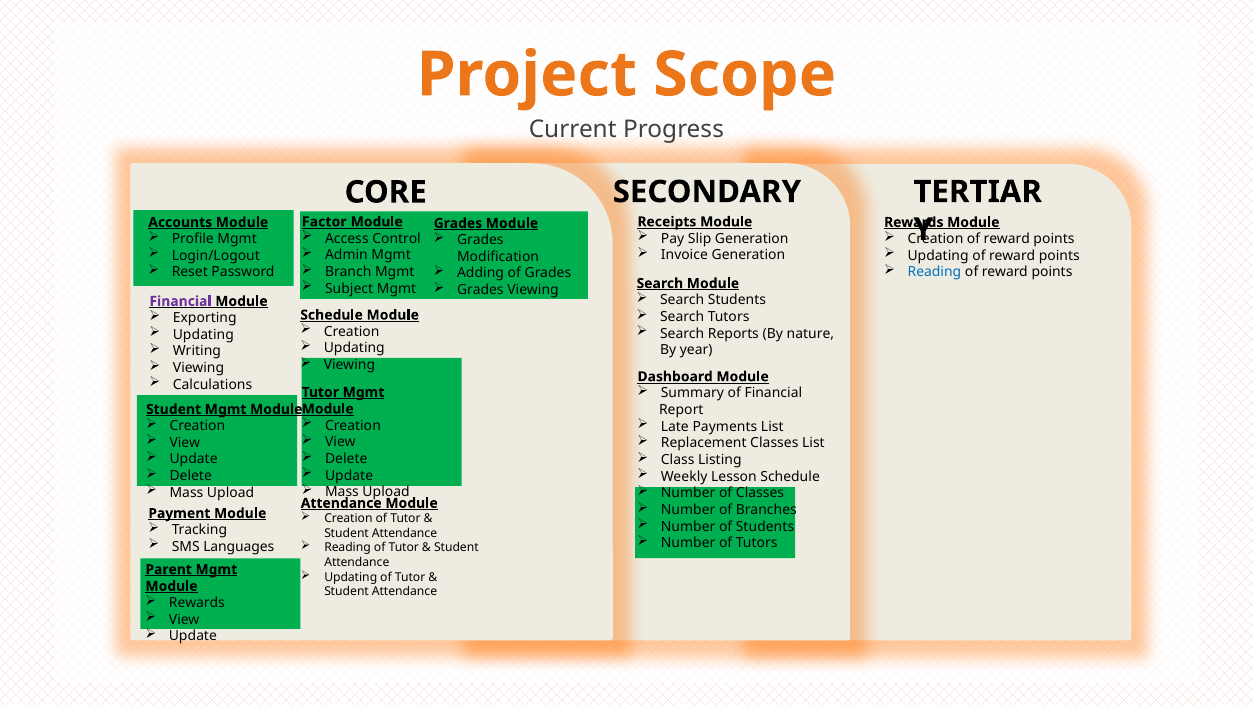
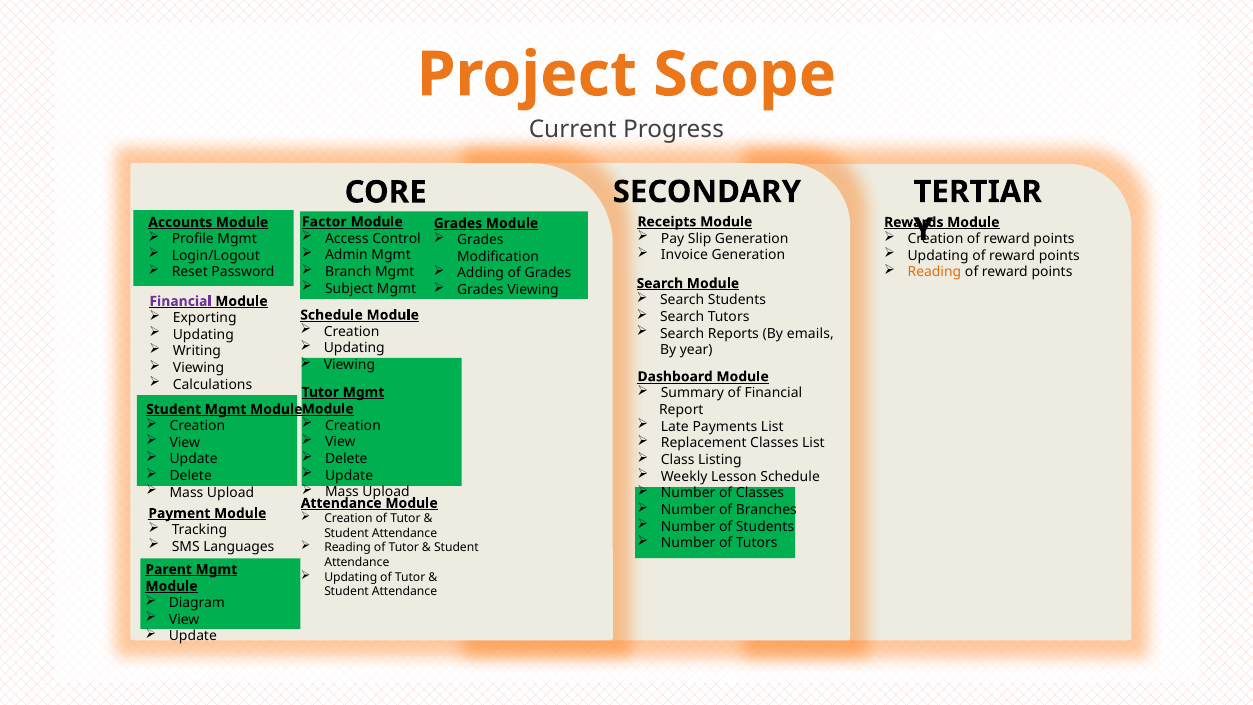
Reading at (934, 272) colour: blue -> orange
nature: nature -> emails
Rewards at (197, 603): Rewards -> Diagram
